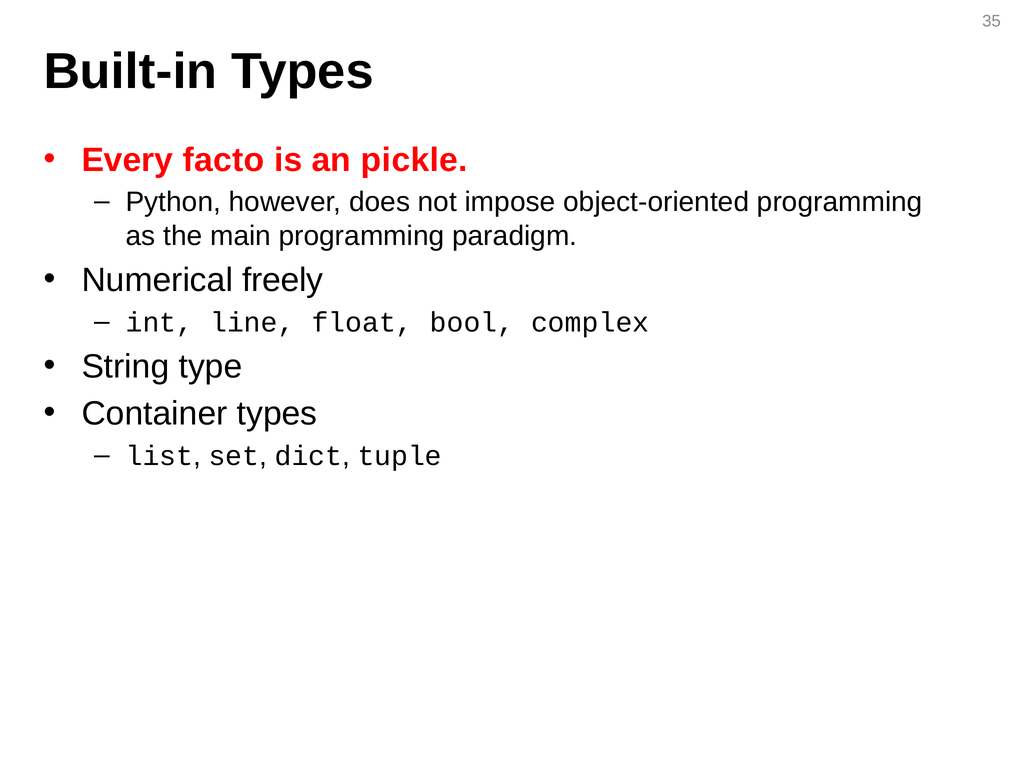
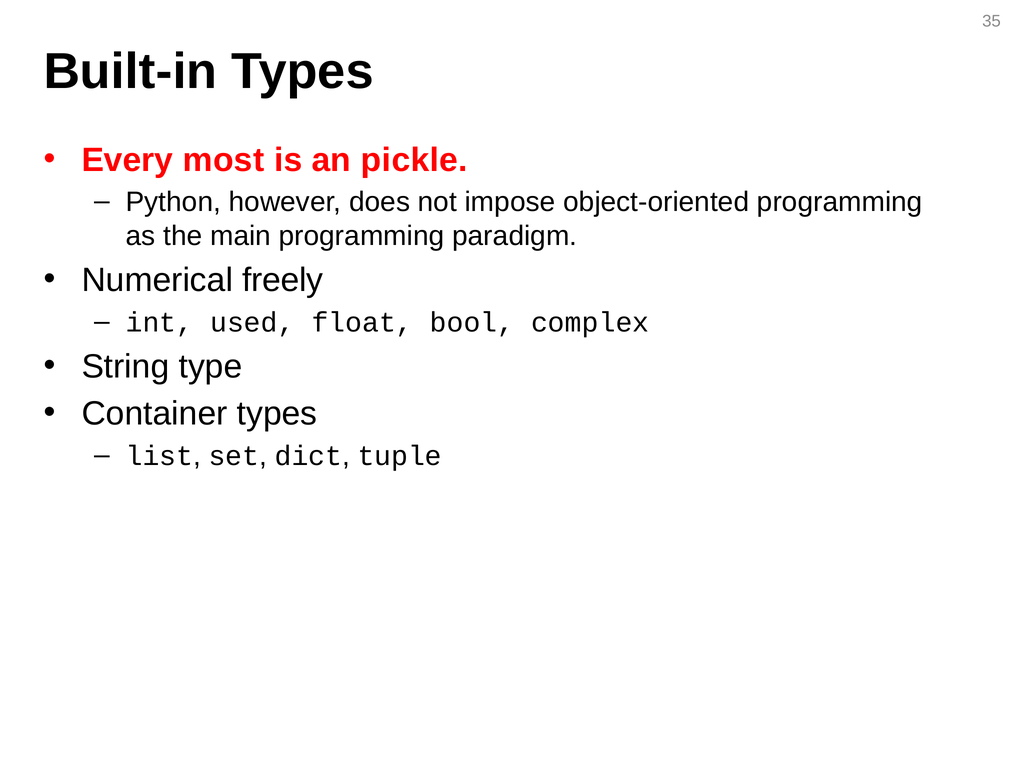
facto: facto -> most
line: line -> used
